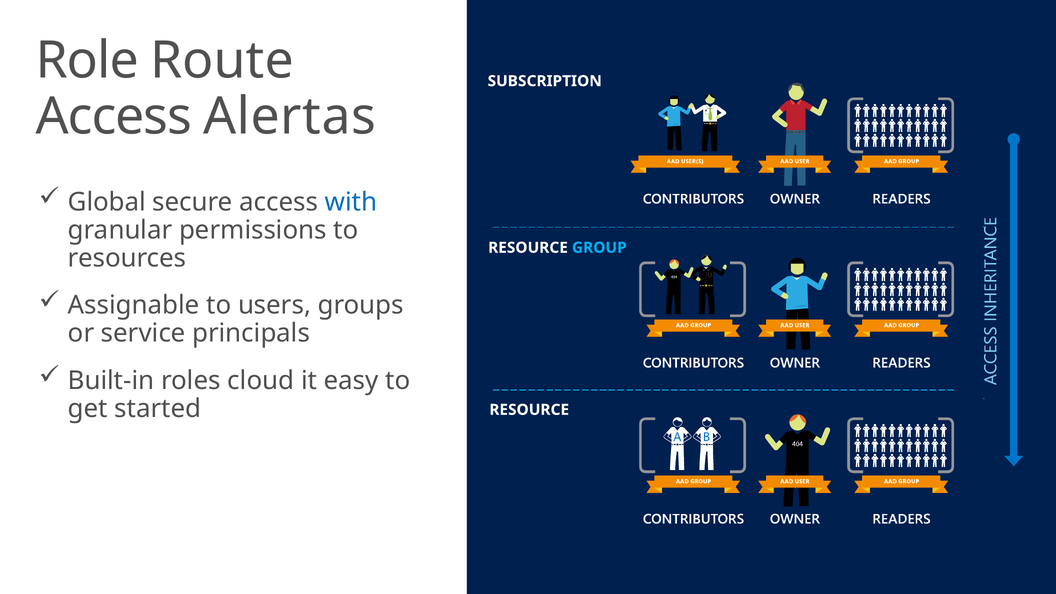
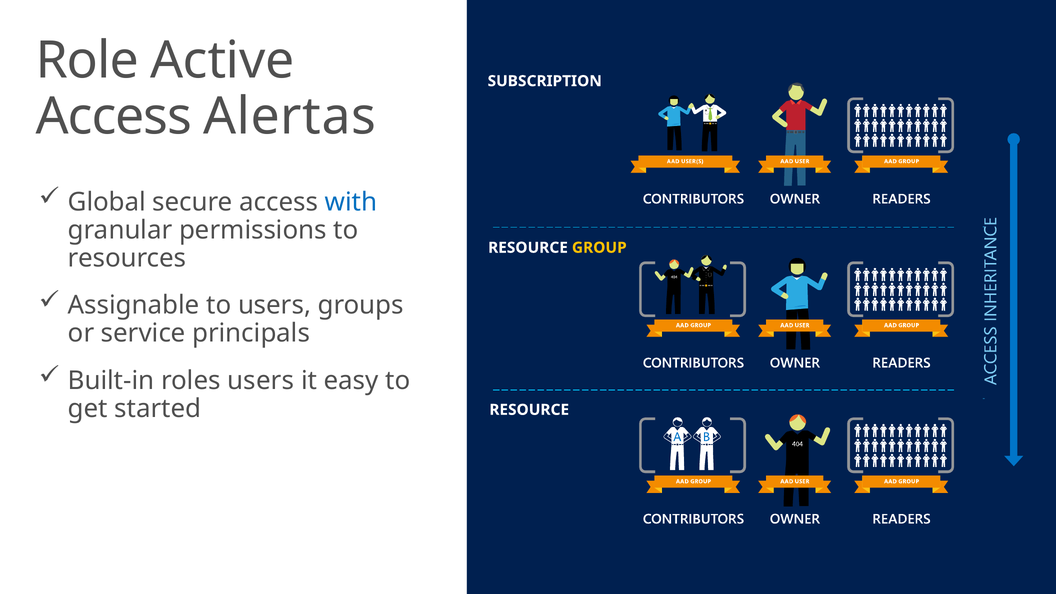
Route: Route -> Active
GROUP colour: light blue -> yellow
roles cloud: cloud -> users
